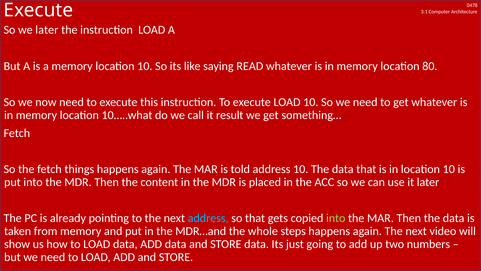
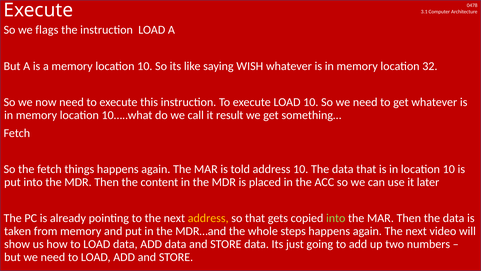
we later: later -> flags
READ: READ -> WISH
80: 80 -> 32
address at (208, 218) colour: light blue -> yellow
